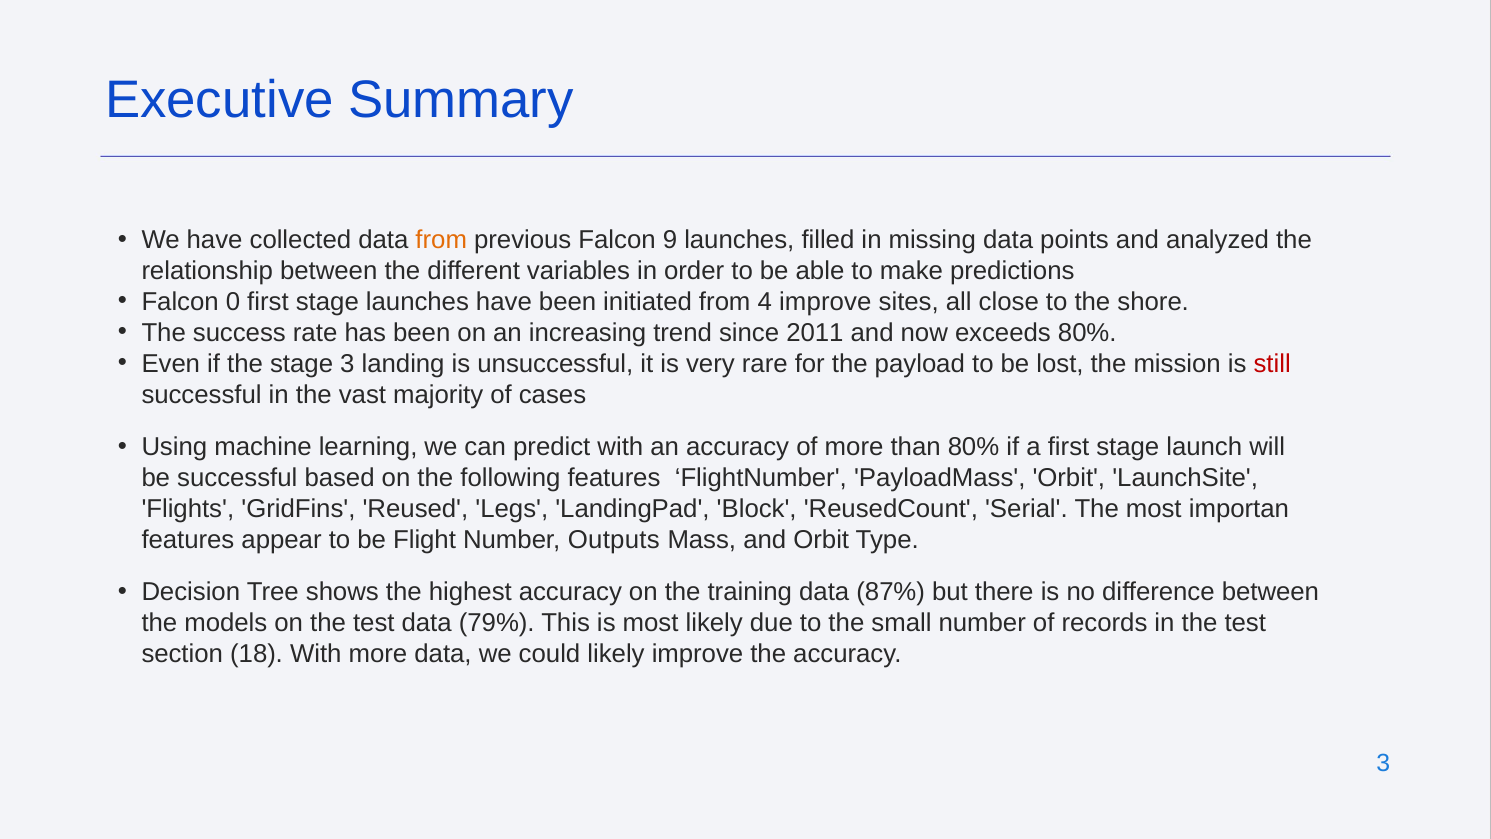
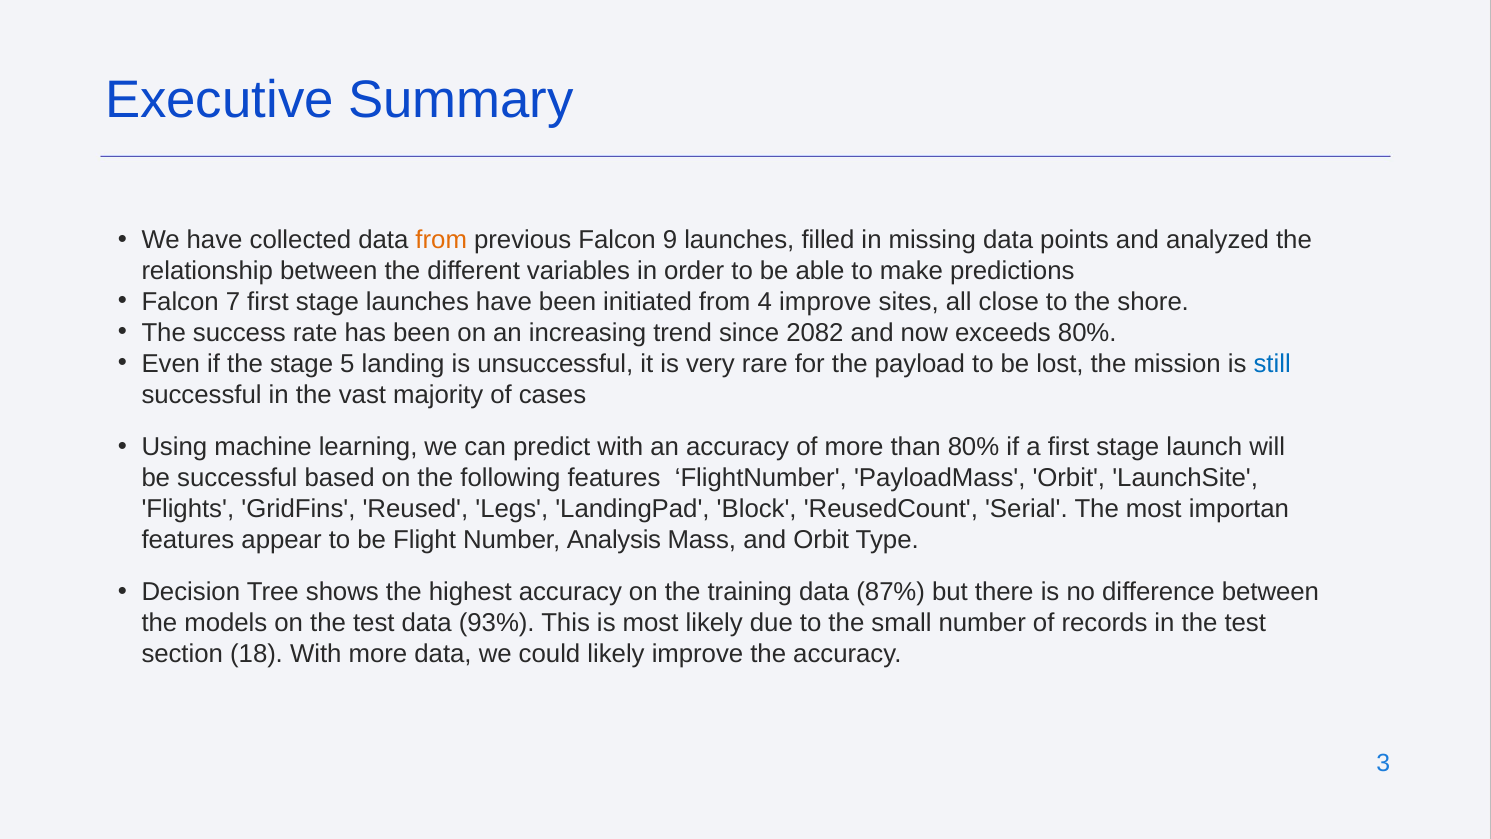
0: 0 -> 7
2011: 2011 -> 2082
stage 3: 3 -> 5
still colour: red -> blue
Outputs: Outputs -> Analysis
79%: 79% -> 93%
